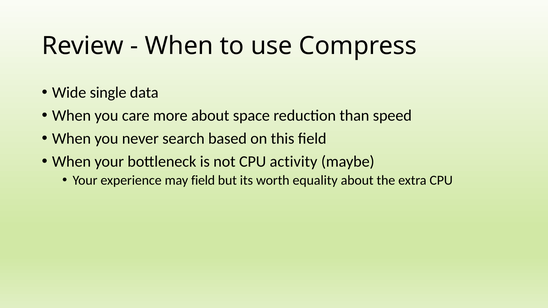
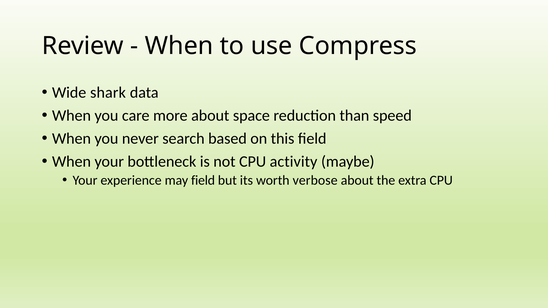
single: single -> shark
equality: equality -> verbose
